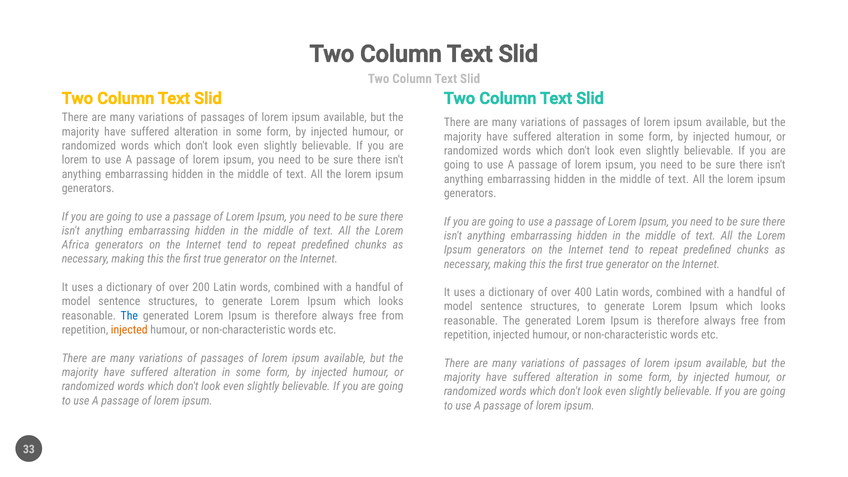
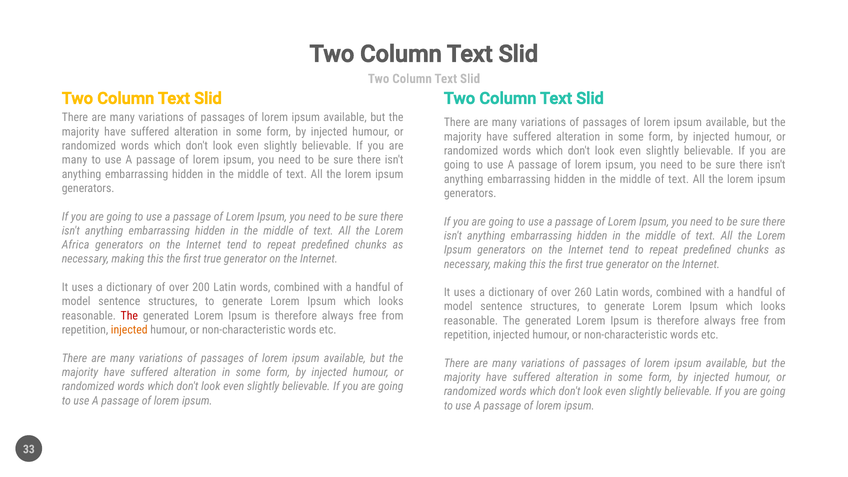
lorem at (75, 160): lorem -> many
400: 400 -> 260
The at (129, 316) colour: blue -> red
